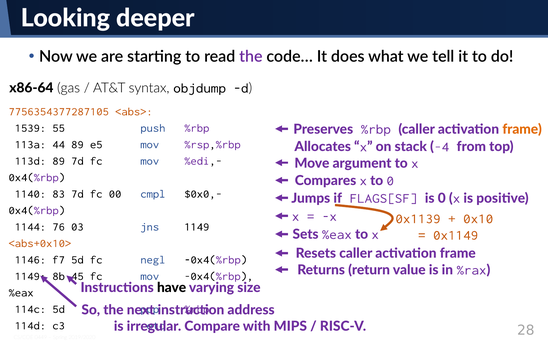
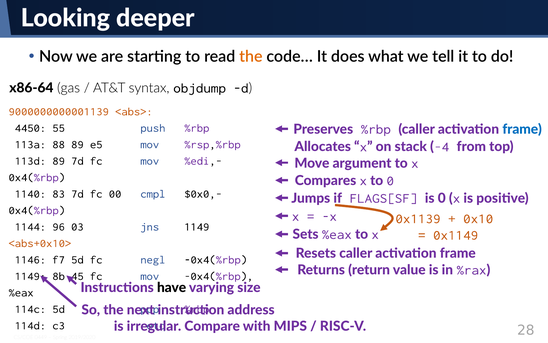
the at (251, 56) colour: purple -> orange
7756354377287105: 7756354377287105 -> 9000000000001139
frame at (522, 129) colour: orange -> blue
1539: 1539 -> 4450
44: 44 -> 88
76: 76 -> 96
